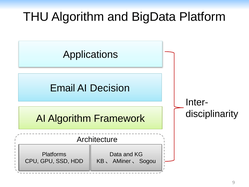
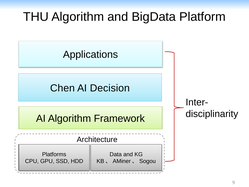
Email: Email -> Chen
